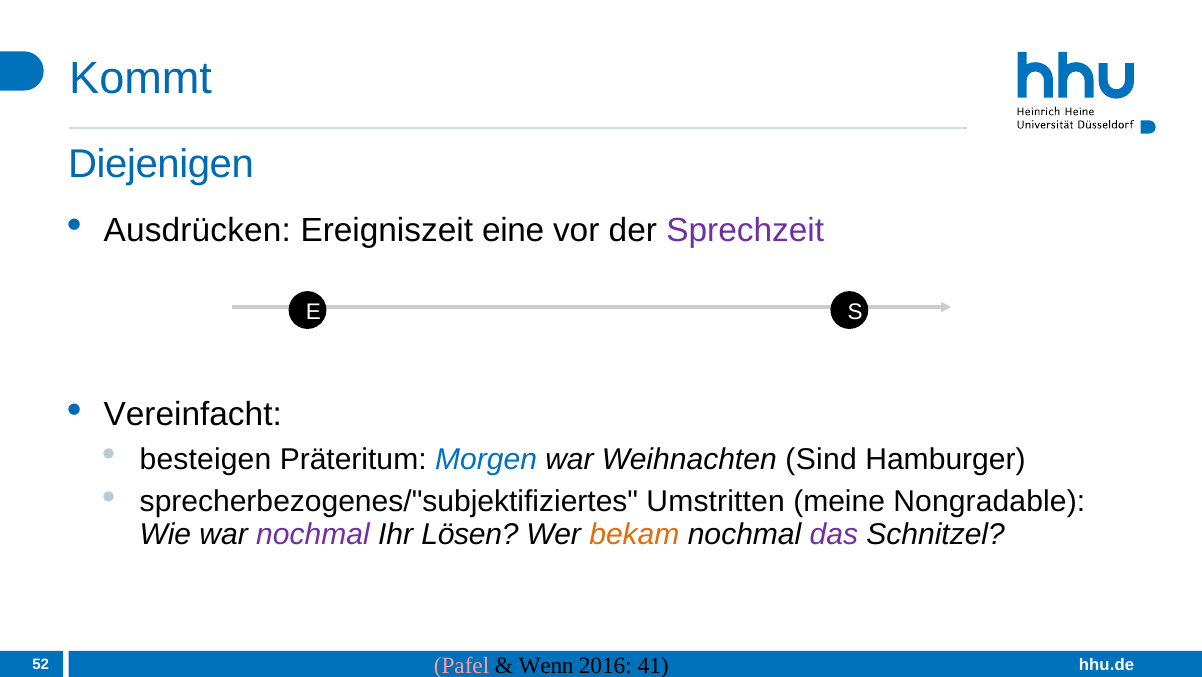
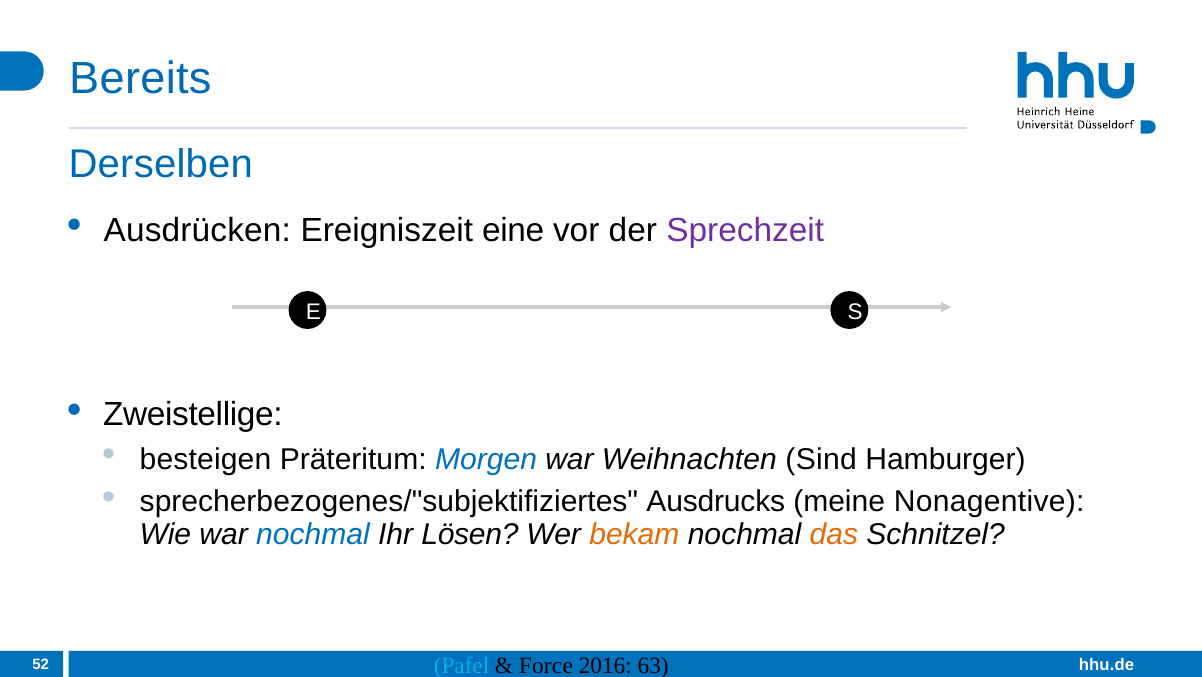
Kommt: Kommt -> Bereits
Diejenigen: Diejenigen -> Derselben
Vereinfacht: Vereinfacht -> Zweistellige
Umstritten: Umstritten -> Ausdrucks
Nongradable: Nongradable -> Nonagentive
nochmal at (313, 534) colour: purple -> blue
das colour: purple -> orange
Pafel colour: pink -> light blue
Wenn: Wenn -> Force
41: 41 -> 63
